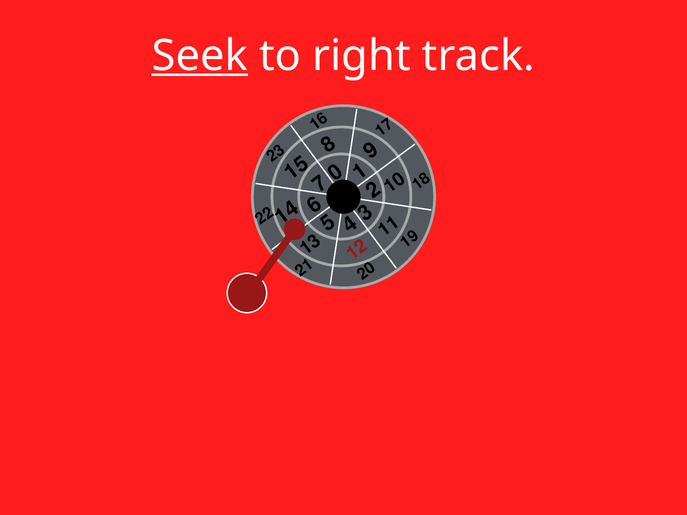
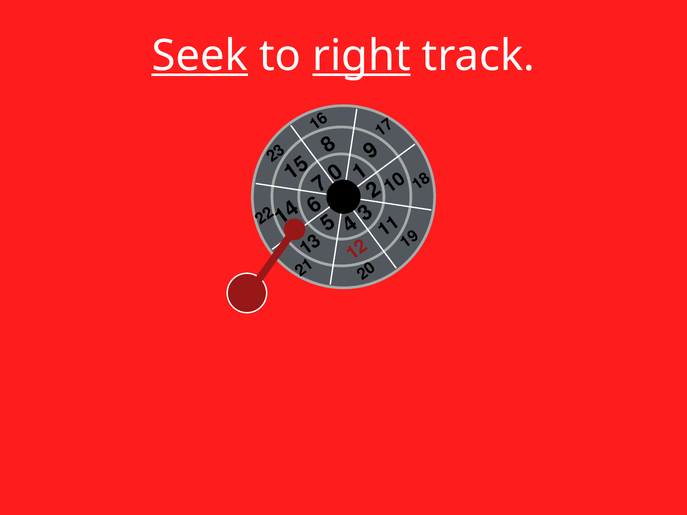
right underline: none -> present
